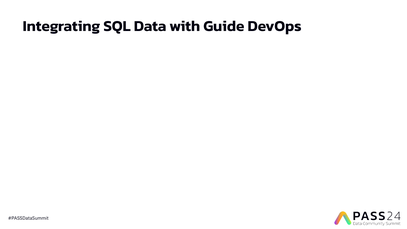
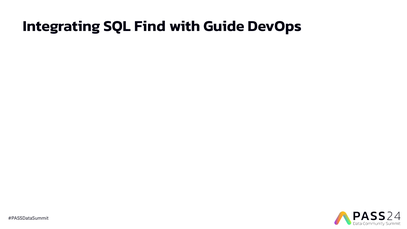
Data: Data -> Find
